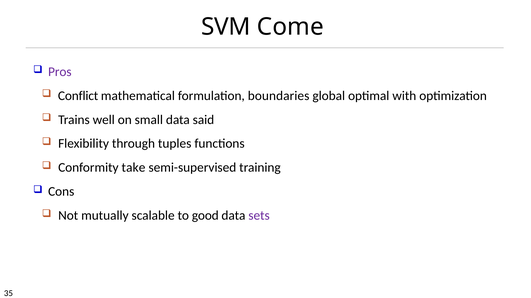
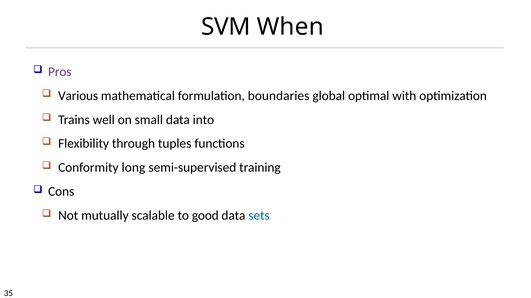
Come: Come -> When
Conflict: Conflict -> Various
said: said -> into
take: take -> long
sets colour: purple -> blue
